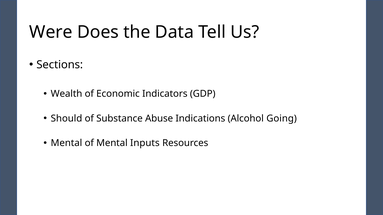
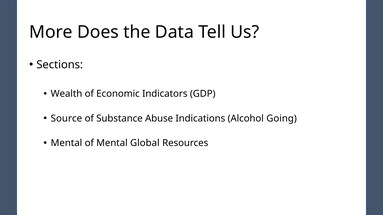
Were: Were -> More
Should: Should -> Source
Inputs: Inputs -> Global
